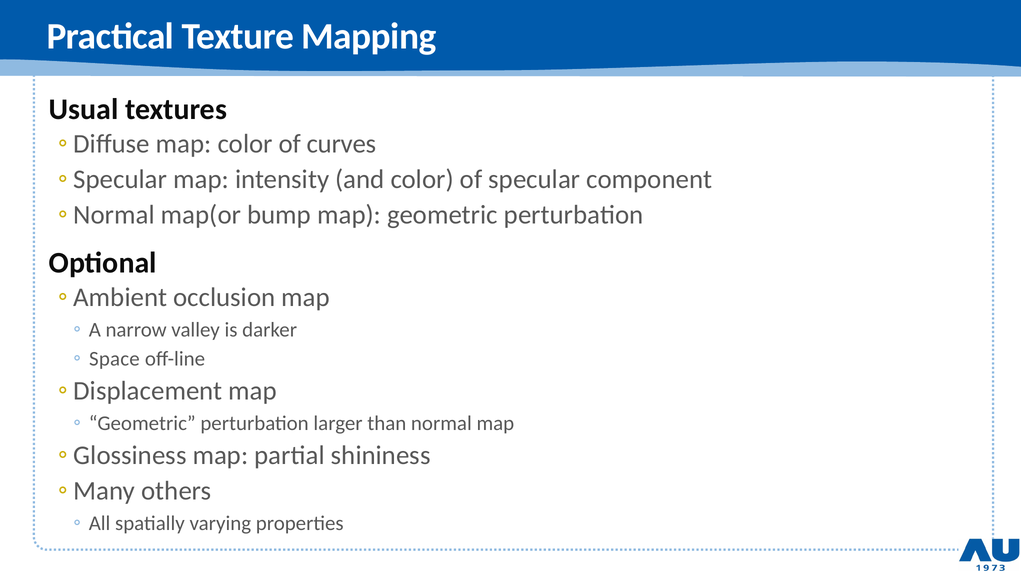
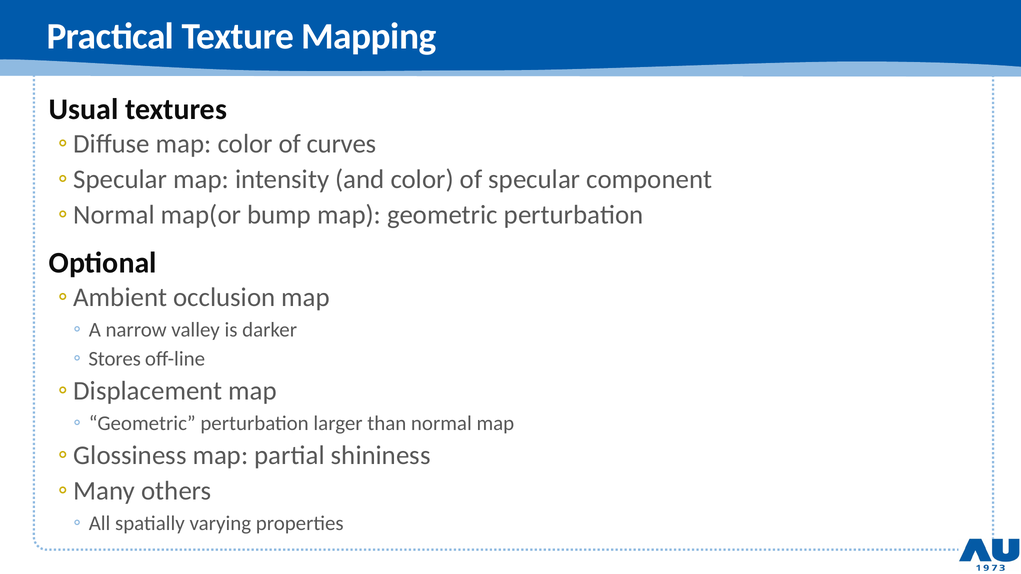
Space: Space -> Stores
